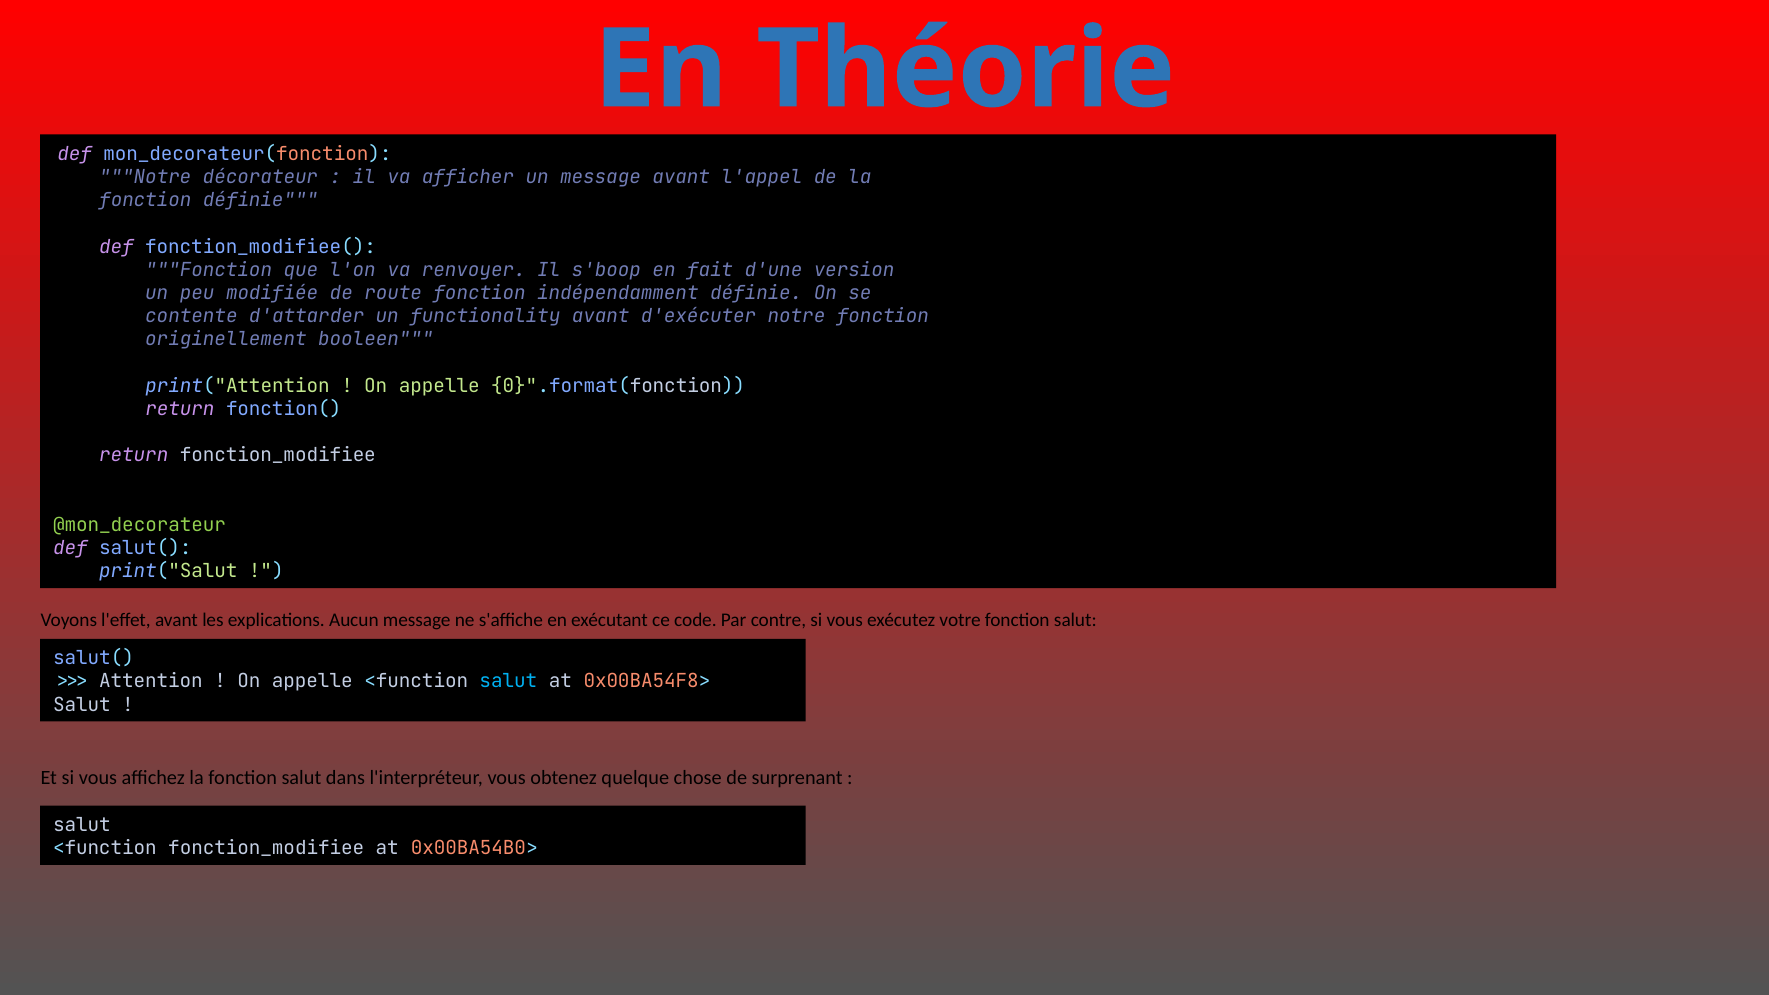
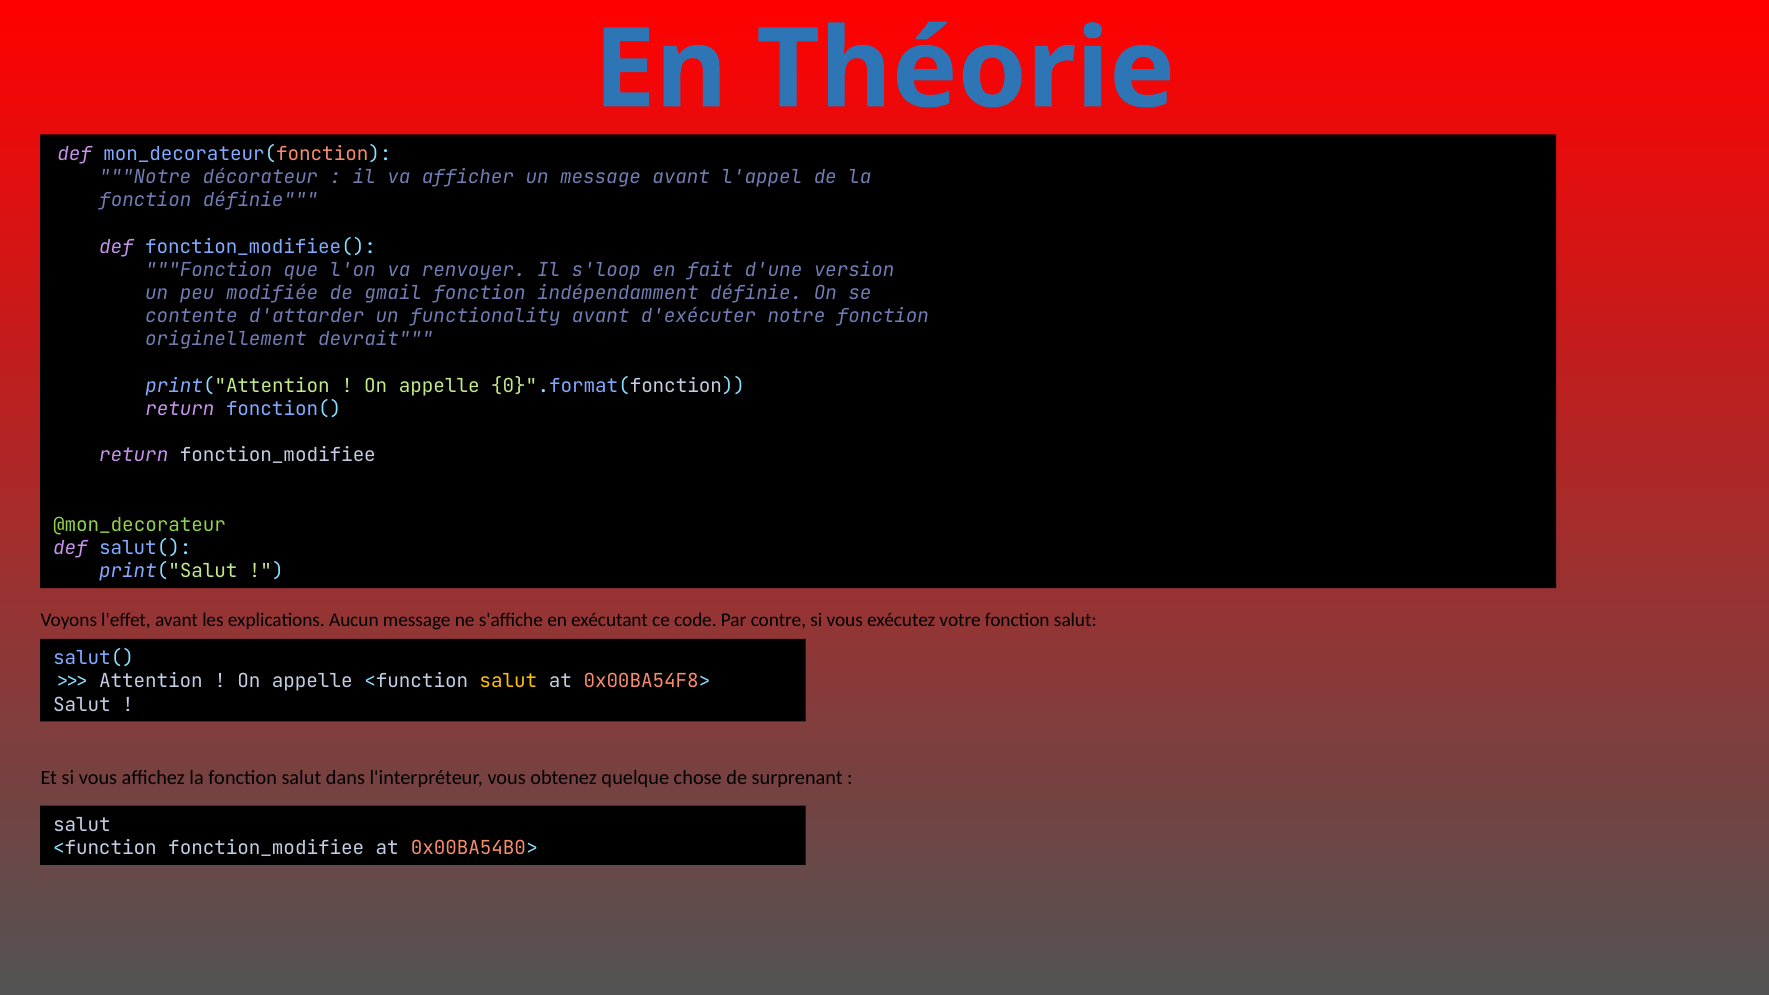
s'boop: s'boop -> s'loop
route: route -> gmail
booleen: booleen -> devrait
salut at (508, 681) colour: light blue -> yellow
